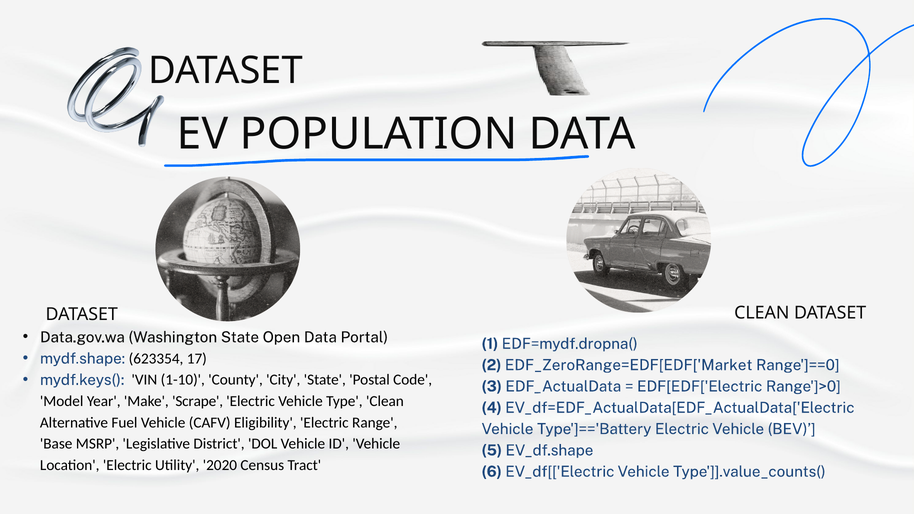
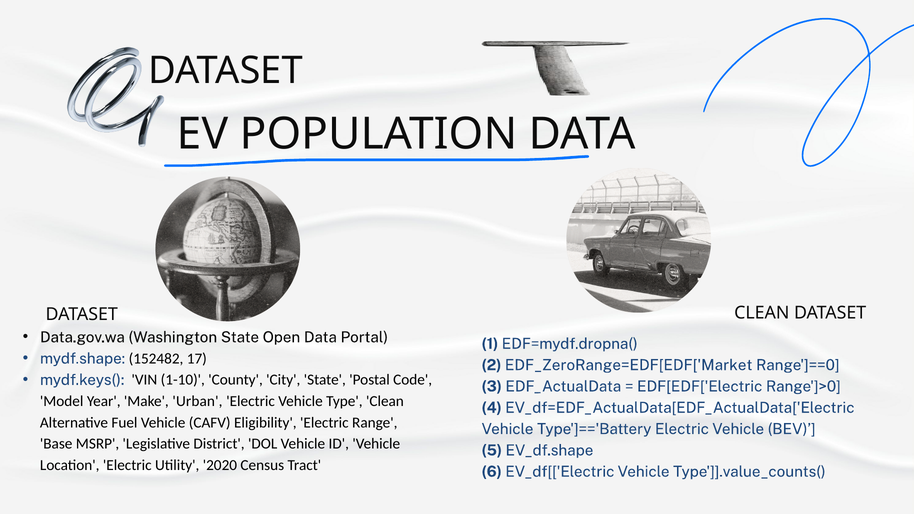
623354: 623354 -> 152482
Scrape: Scrape -> Urban
